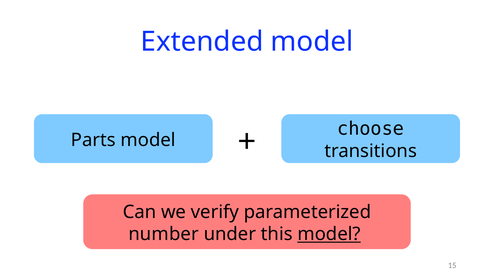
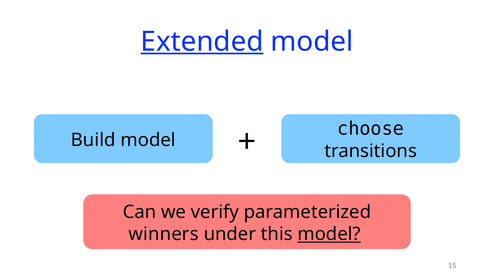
Extended underline: none -> present
Parts: Parts -> Build
number: number -> winners
